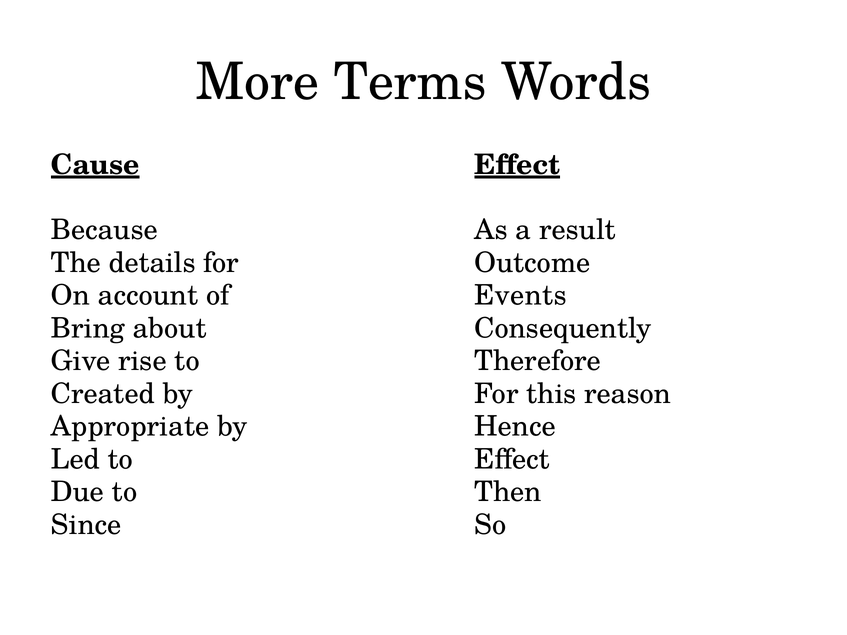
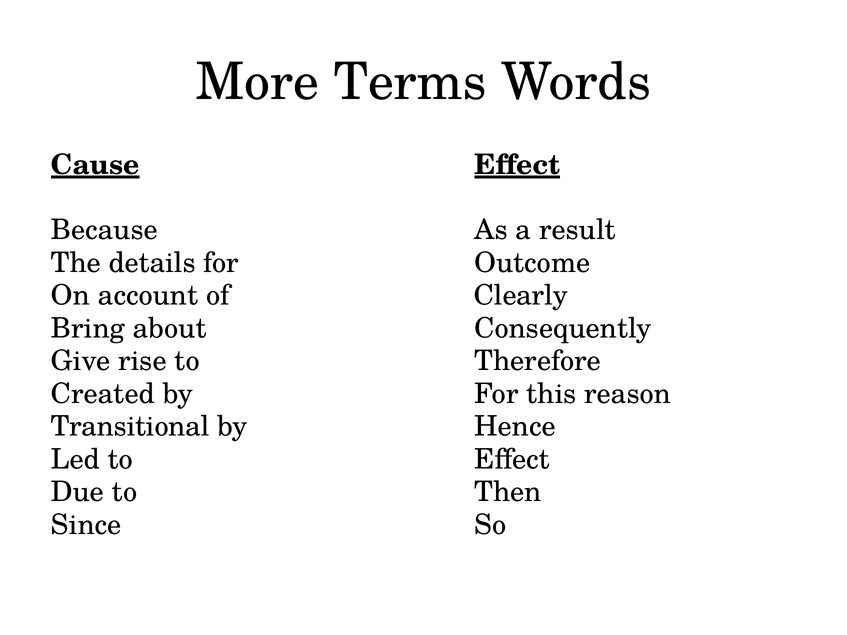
Events: Events -> Clearly
Appropriate: Appropriate -> Transitional
